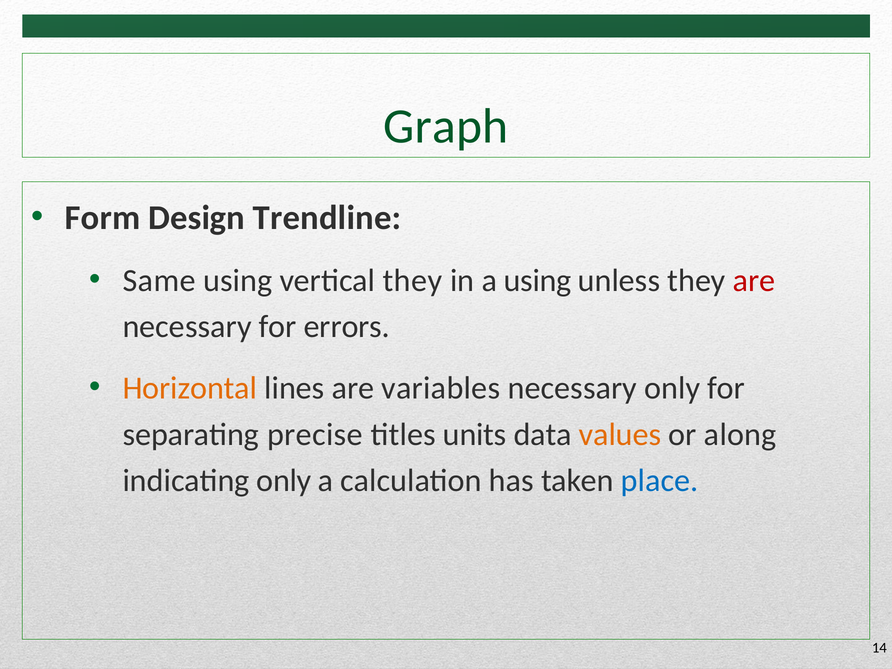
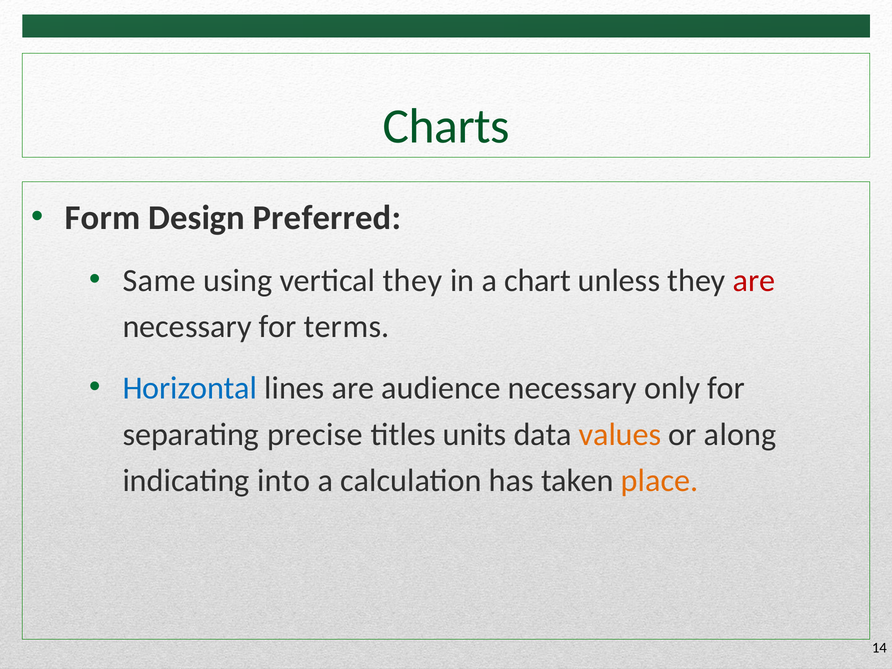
Graph: Graph -> Charts
Trendline: Trendline -> Preferred
a using: using -> chart
errors: errors -> terms
Horizontal colour: orange -> blue
variables: variables -> audience
indicating only: only -> into
place colour: blue -> orange
